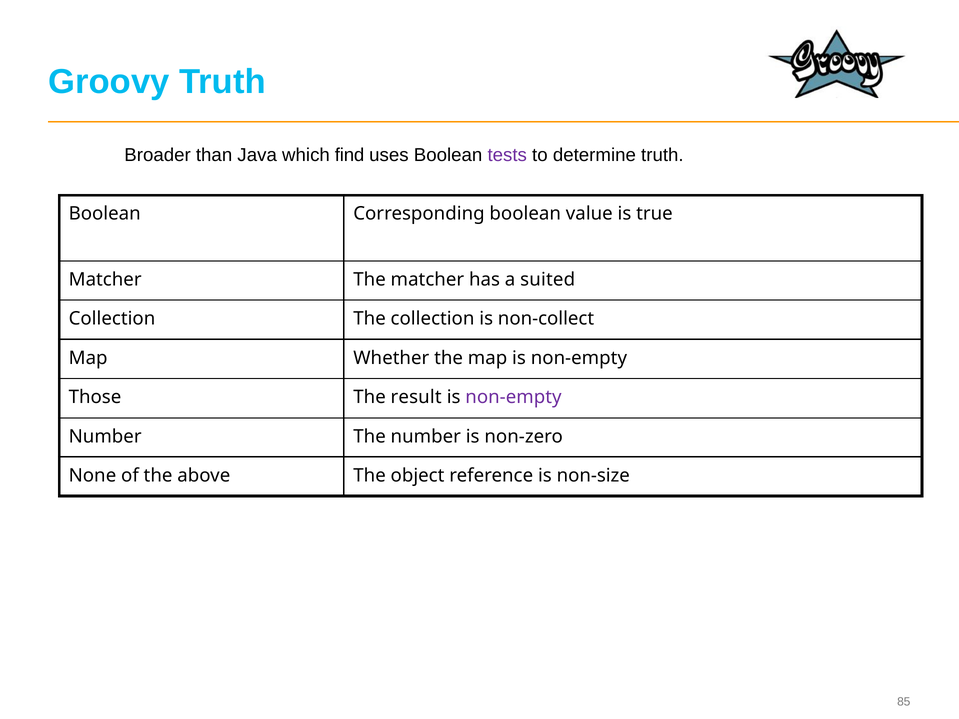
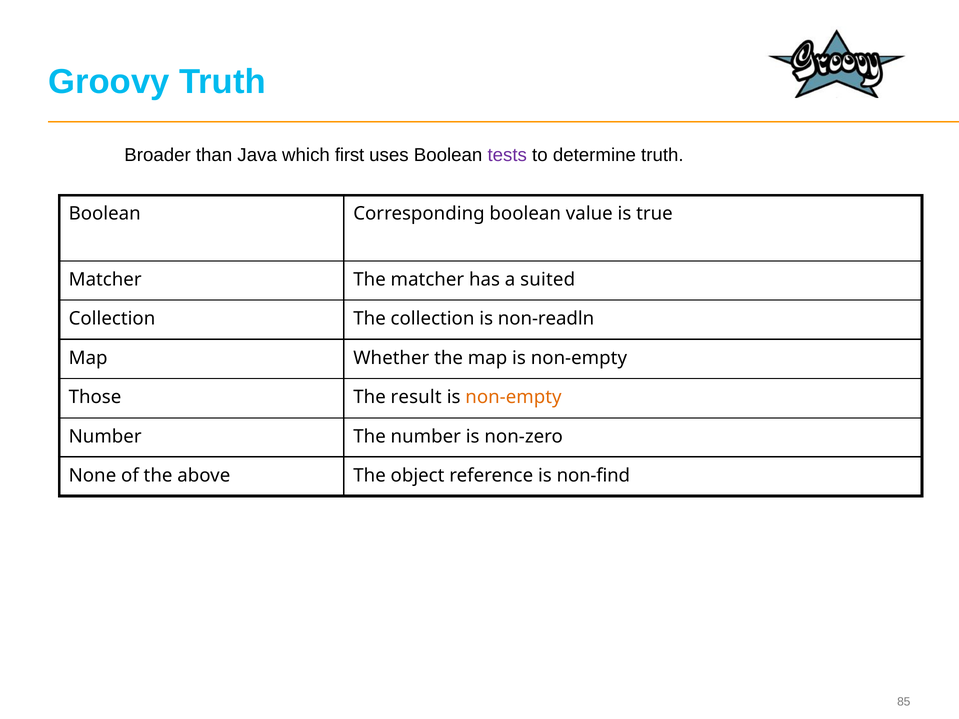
find: find -> first
non-collect: non-collect -> non-readln
non-empty at (513, 397) colour: purple -> orange
non-size: non-size -> non-find
